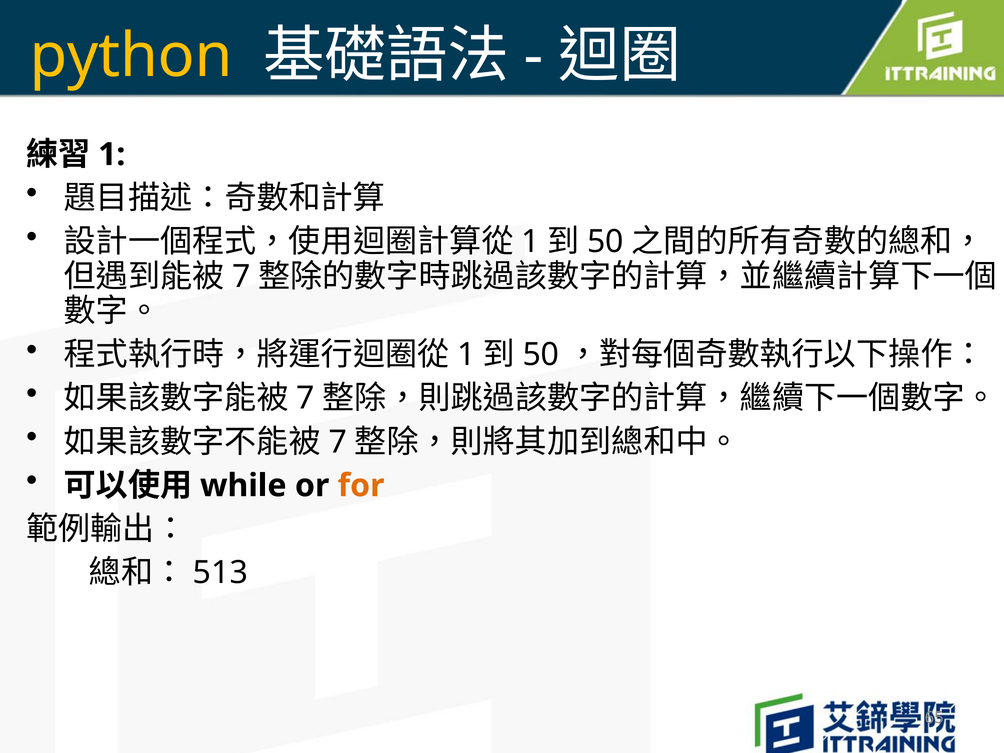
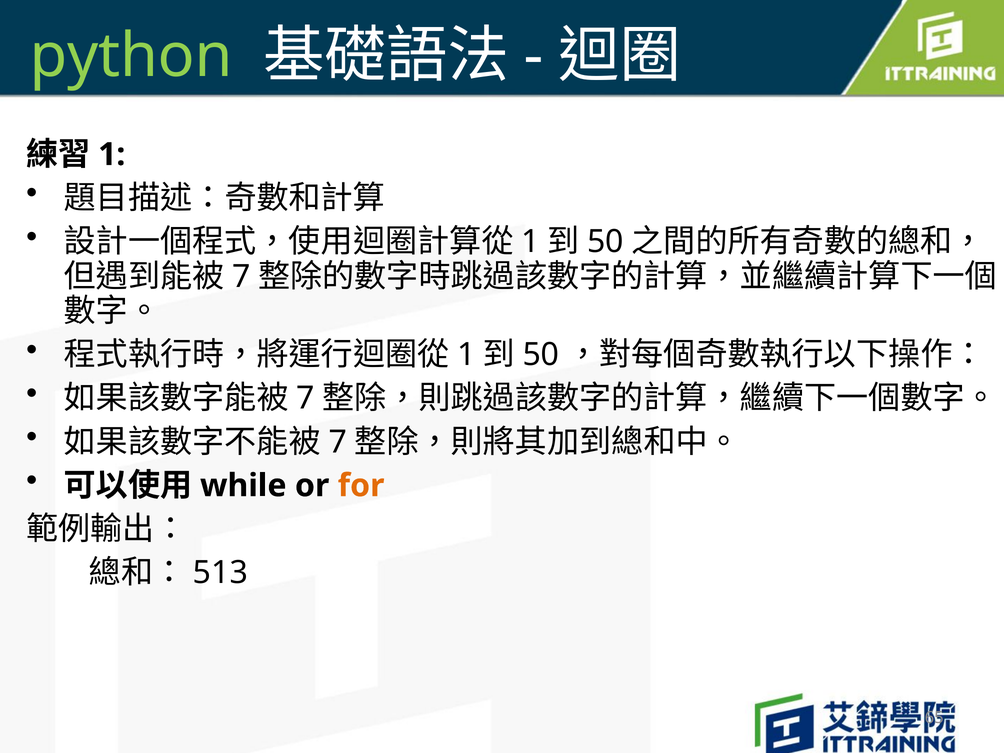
python colour: yellow -> light green
